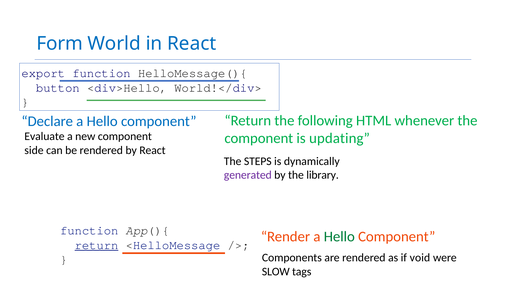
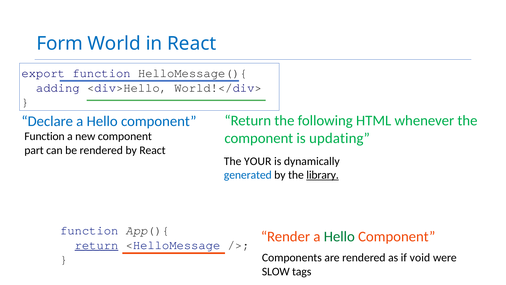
button: button -> adding
Evaluate at (44, 136): Evaluate -> Function
side: side -> part
STEPS: STEPS -> YOUR
generated colour: purple -> blue
library underline: none -> present
